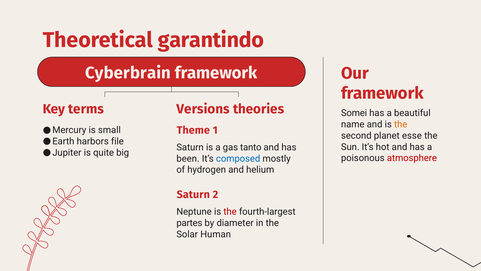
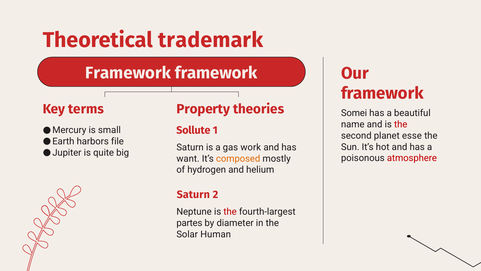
garantindo: garantindo -> trademark
Cyberbrain at (128, 73): Cyberbrain -> Framework
Versions: Versions -> Property
the at (401, 124) colour: orange -> red
Theme: Theme -> Sollute
tanto: tanto -> work
been: been -> want
composed colour: blue -> orange
